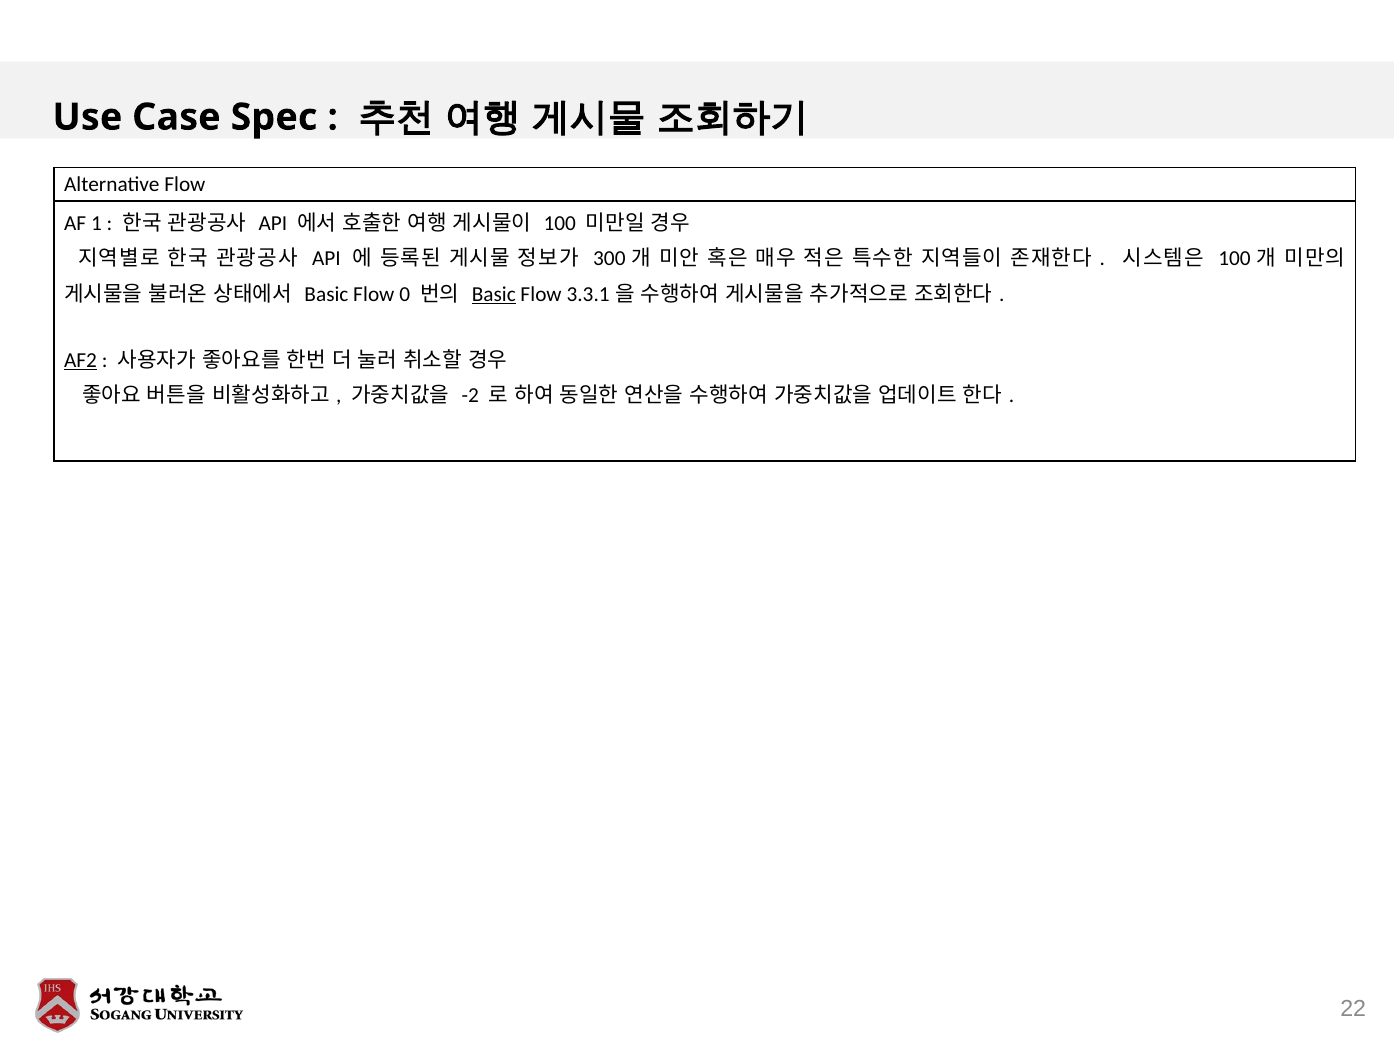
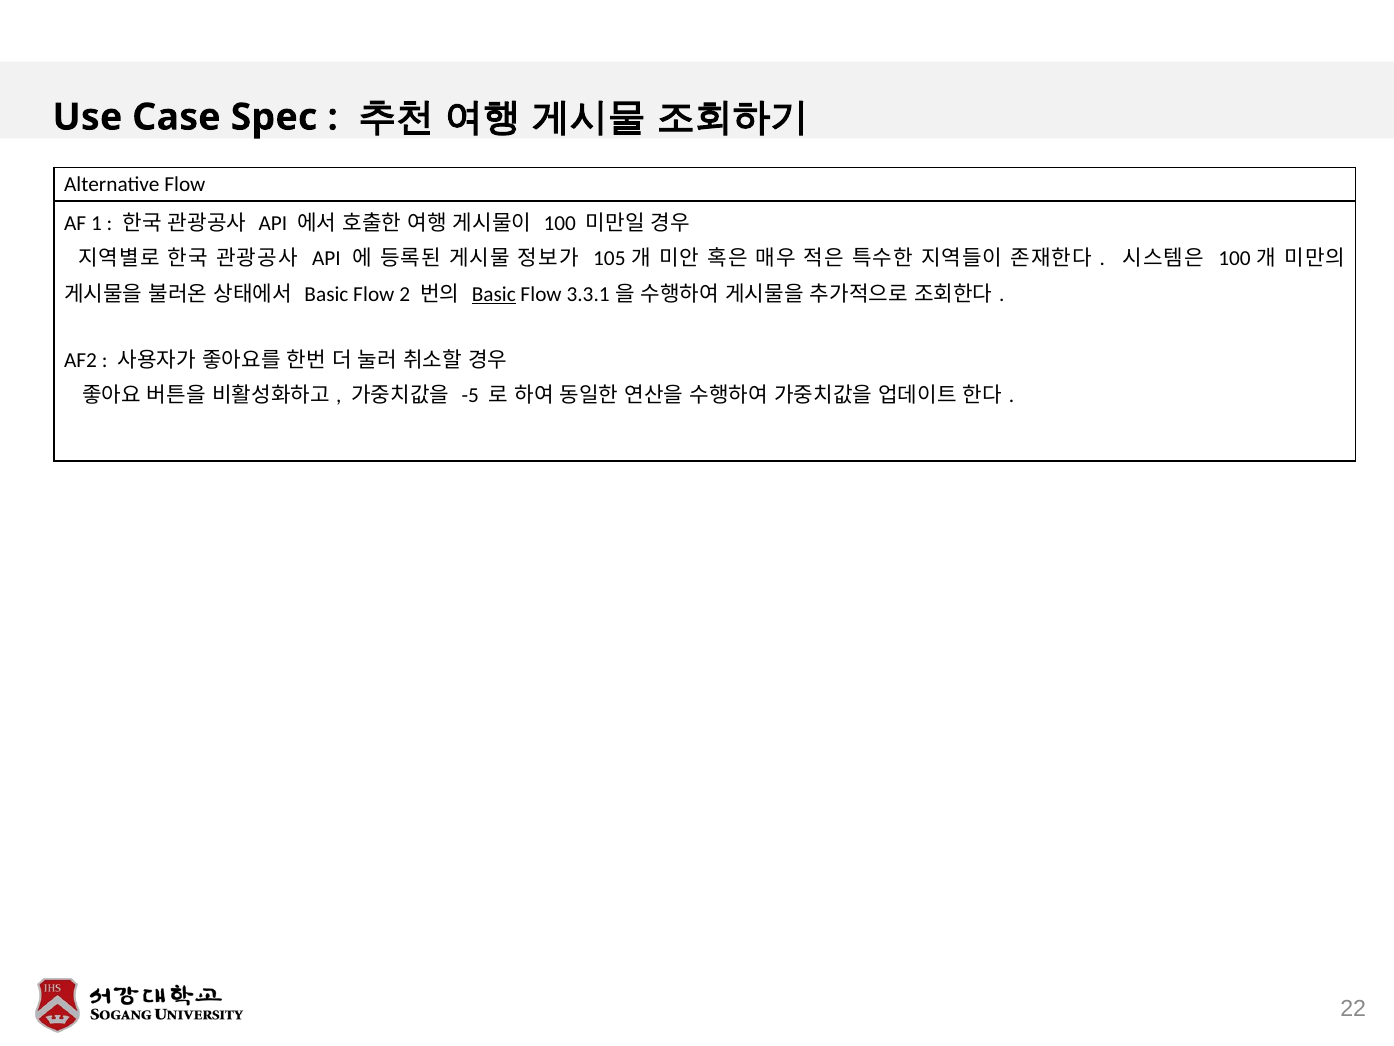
300: 300 -> 105
0: 0 -> 2
AF2 underline: present -> none
-2: -2 -> -5
